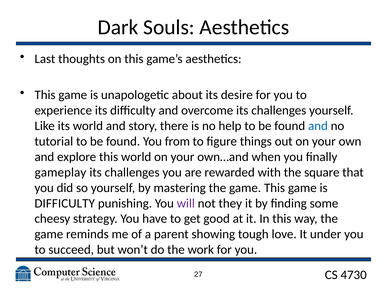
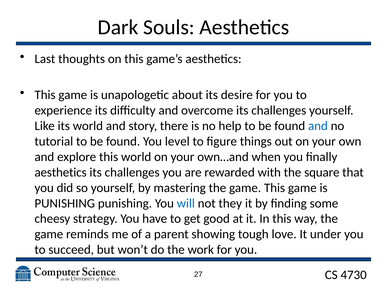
from: from -> level
gameplay at (60, 172): gameplay -> aesthetics
DIFFICULTY at (65, 203): DIFFICULTY -> PUNISHING
will colour: purple -> blue
